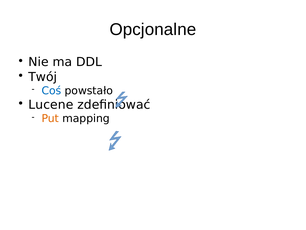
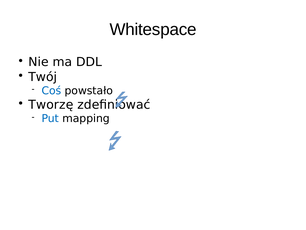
Opcjonalne: Opcjonalne -> Whitespace
Lucene: Lucene -> Tworzę
Put colour: orange -> blue
